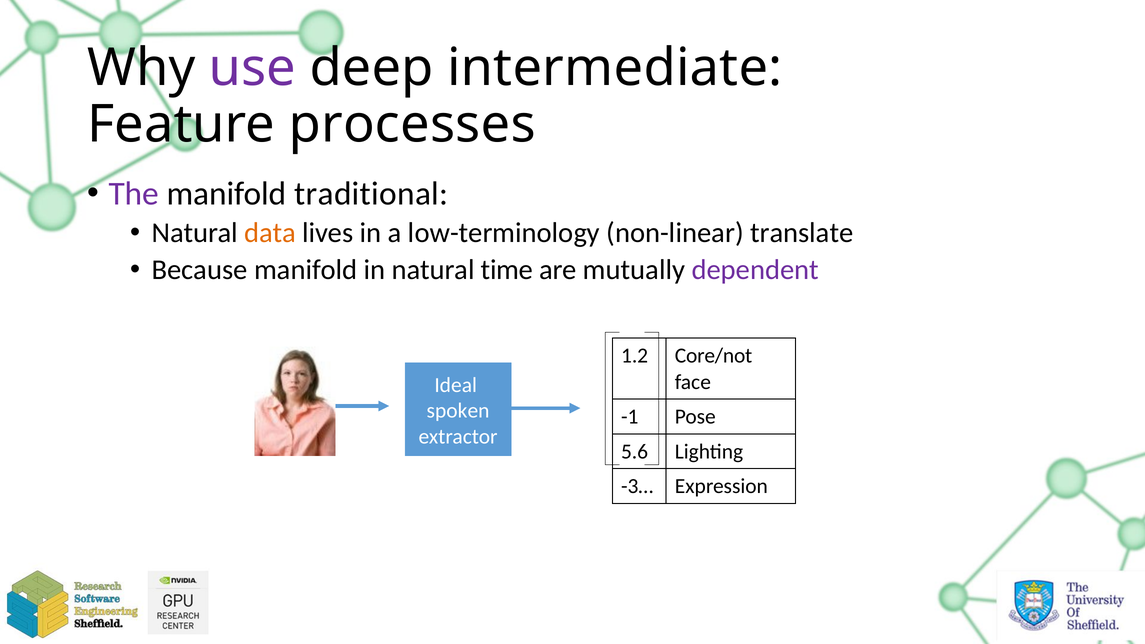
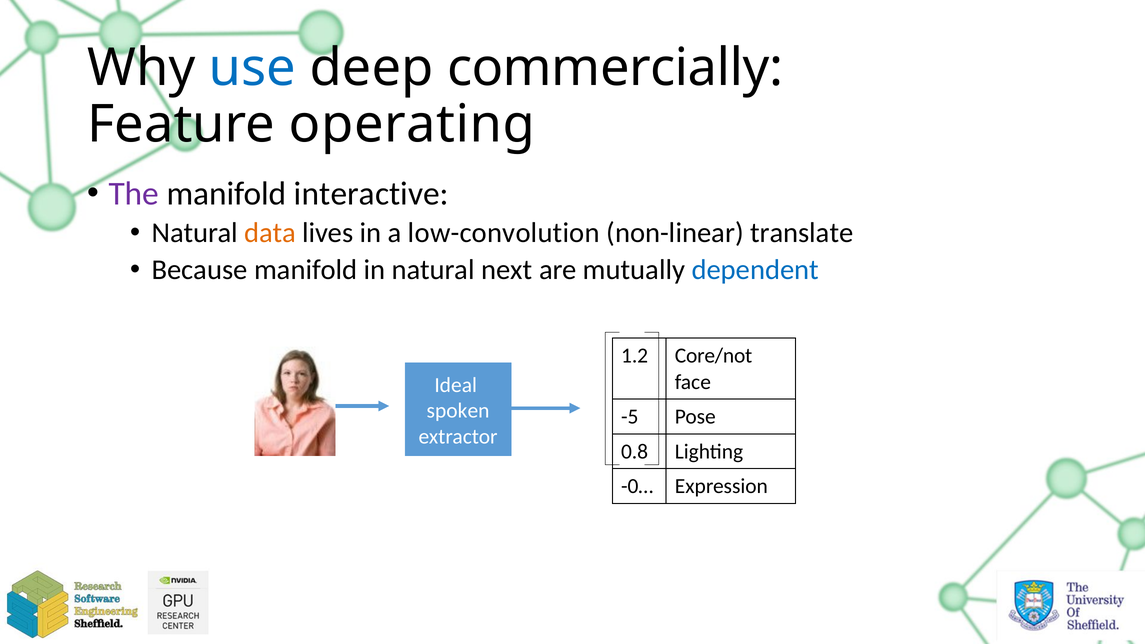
use colour: purple -> blue
intermediate: intermediate -> commercially
processes: processes -> operating
traditional: traditional -> interactive
low-terminology: low-terminology -> low-convolution
time: time -> next
dependent colour: purple -> blue
-1: -1 -> -5
5.6: 5.6 -> 0.8
-3…: -3… -> -0…
